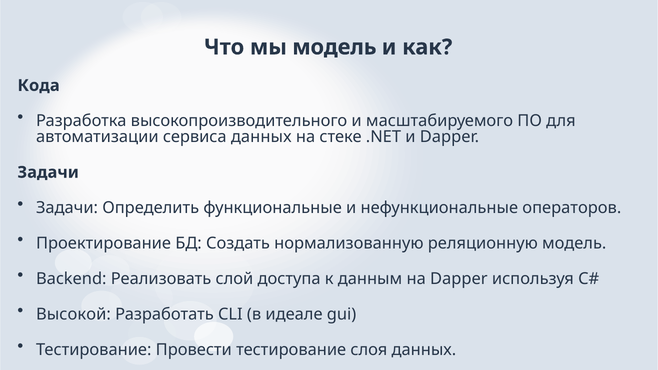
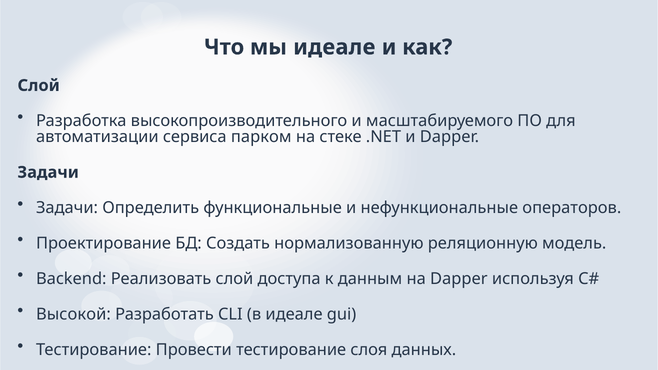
мы модель: модель -> идеале
Кода at (39, 86): Кода -> Слой
сервиса данных: данных -> парком
